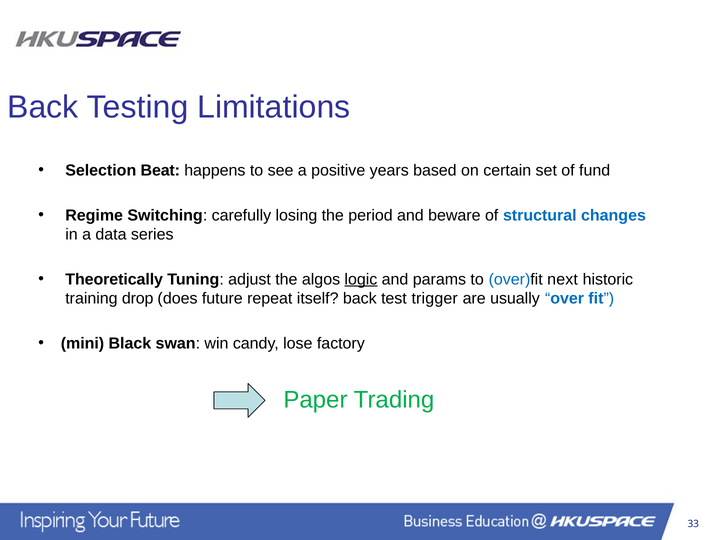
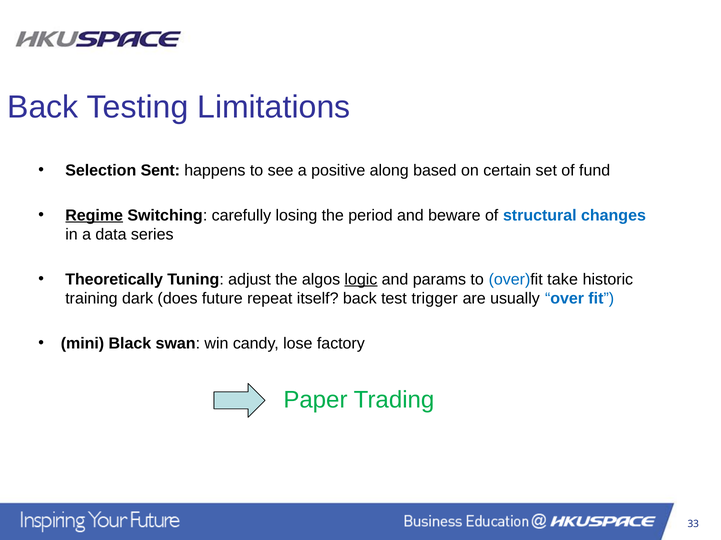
Beat: Beat -> Sent
years: years -> along
Regime underline: none -> present
next: next -> take
drop: drop -> dark
